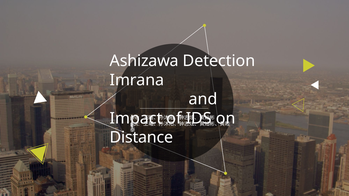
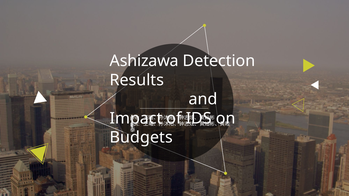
Imrana: Imrana -> Results
Distance: Distance -> Budgets
